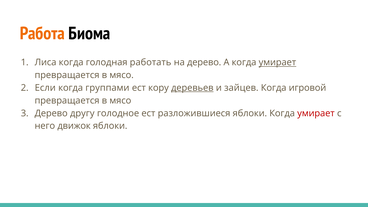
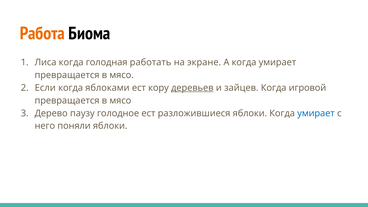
на дерево: дерево -> экране
умирает at (277, 62) underline: present -> none
группами: группами -> яблоками
другу: другу -> паузу
умирает at (316, 113) colour: red -> blue
движок: движок -> поняли
